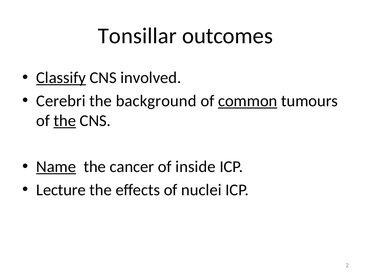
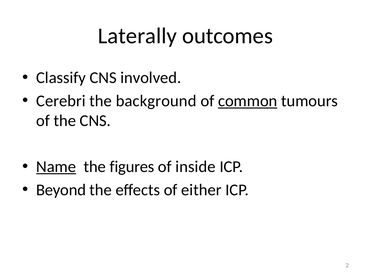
Tonsillar: Tonsillar -> Laterally
Classify underline: present -> none
the at (65, 121) underline: present -> none
cancer: cancer -> figures
Lecture: Lecture -> Beyond
nuclei: nuclei -> either
